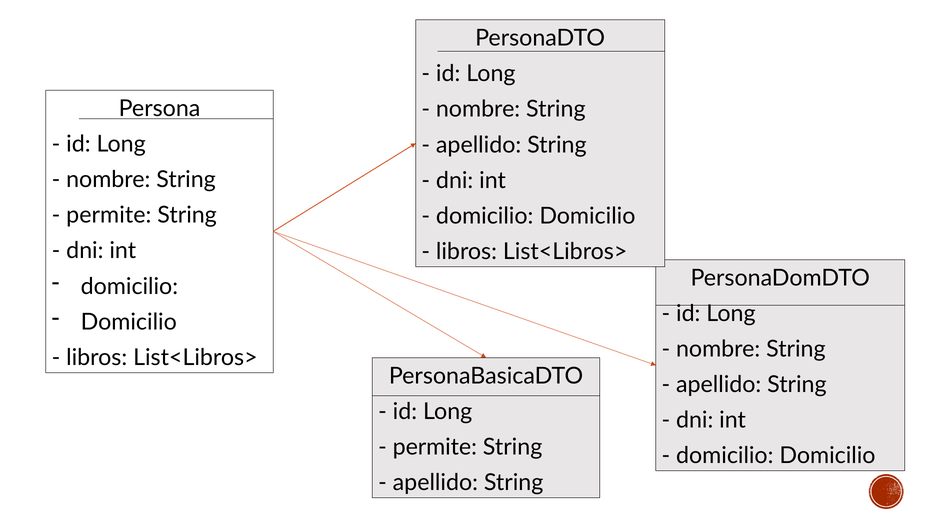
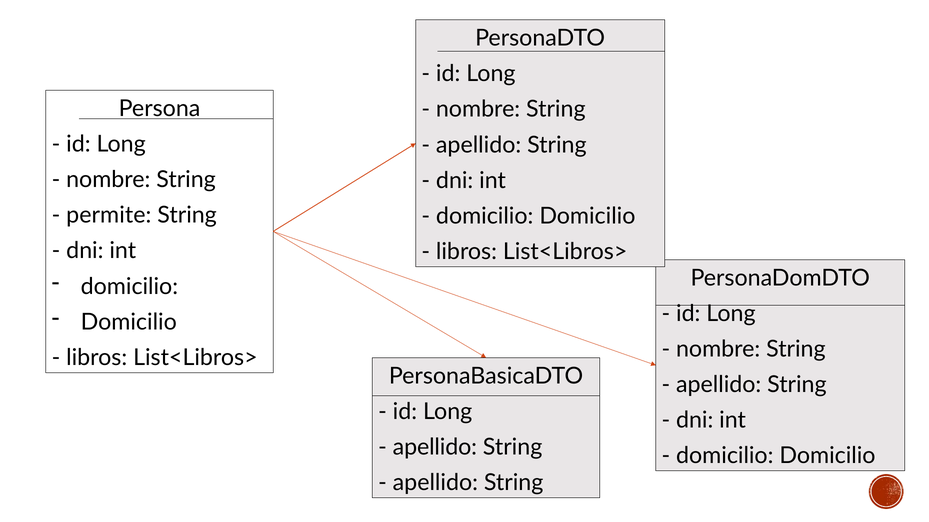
permite at (435, 448): permite -> apellido
